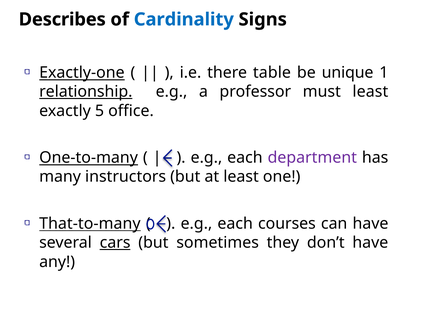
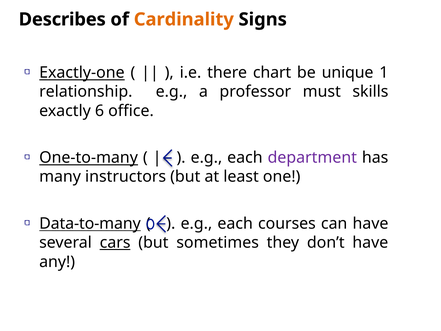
Cardinality colour: blue -> orange
table: table -> chart
relationship underline: present -> none
must least: least -> skills
5: 5 -> 6
That-to-many: That-to-many -> Data-to-many
